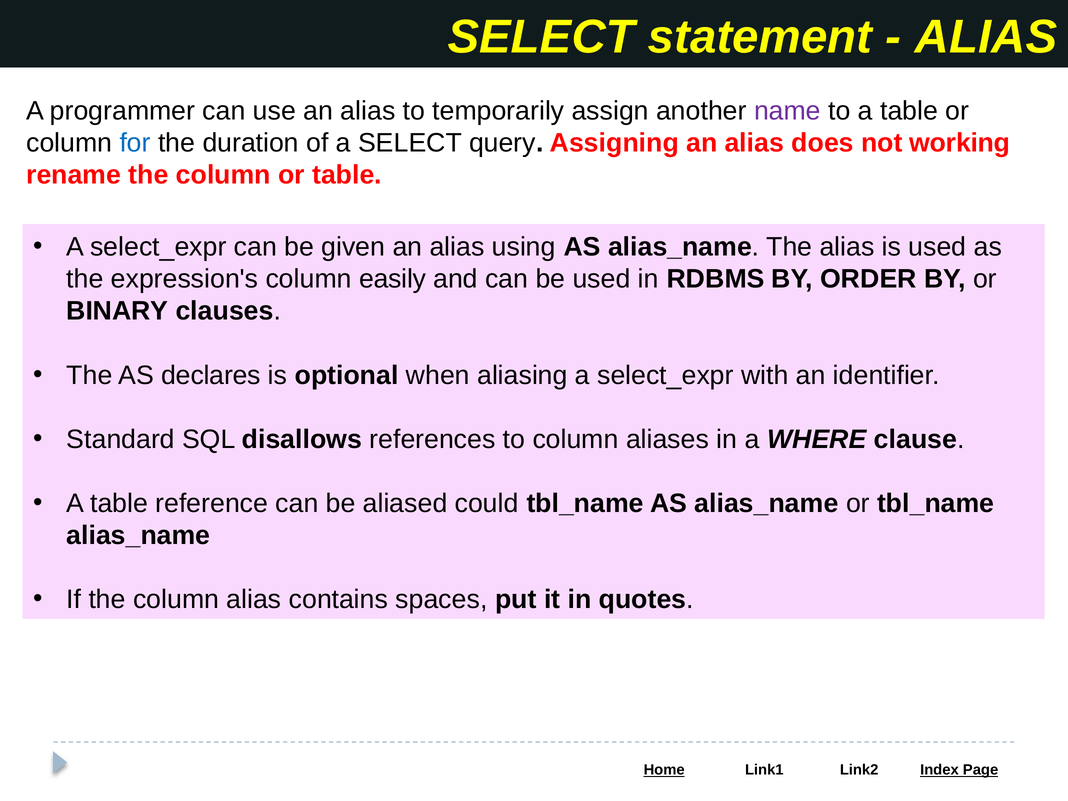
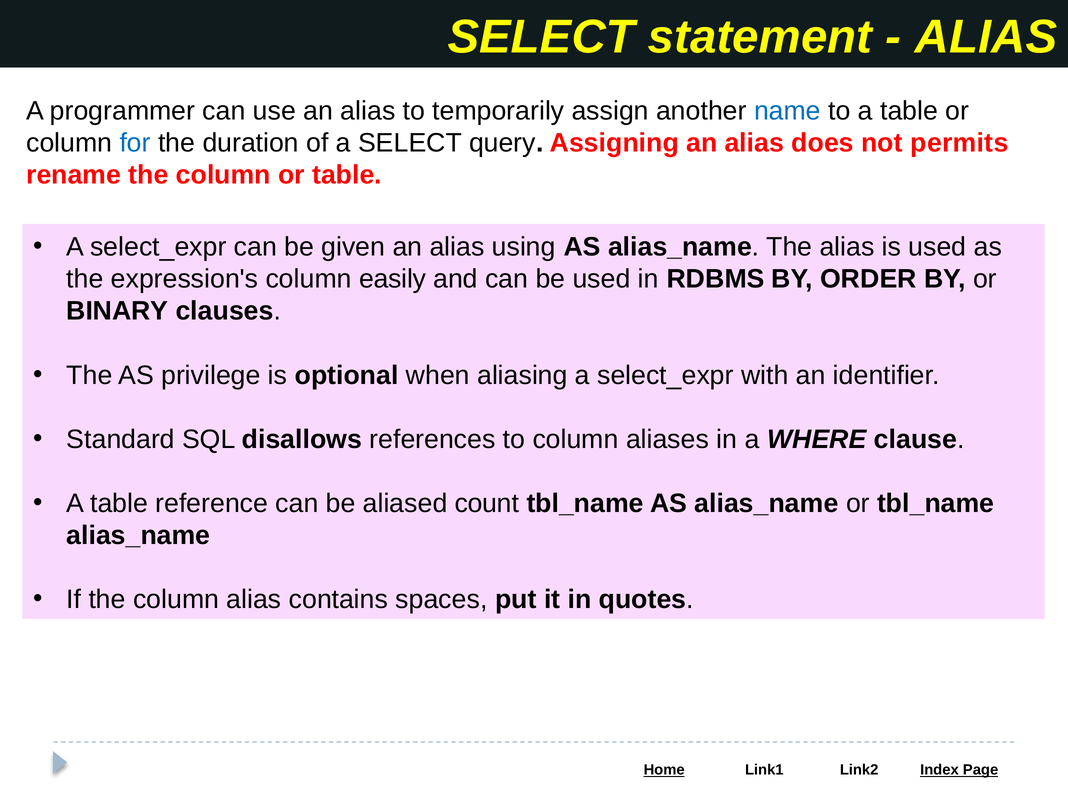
name colour: purple -> blue
working: working -> permits
declares: declares -> privilege
could: could -> count
